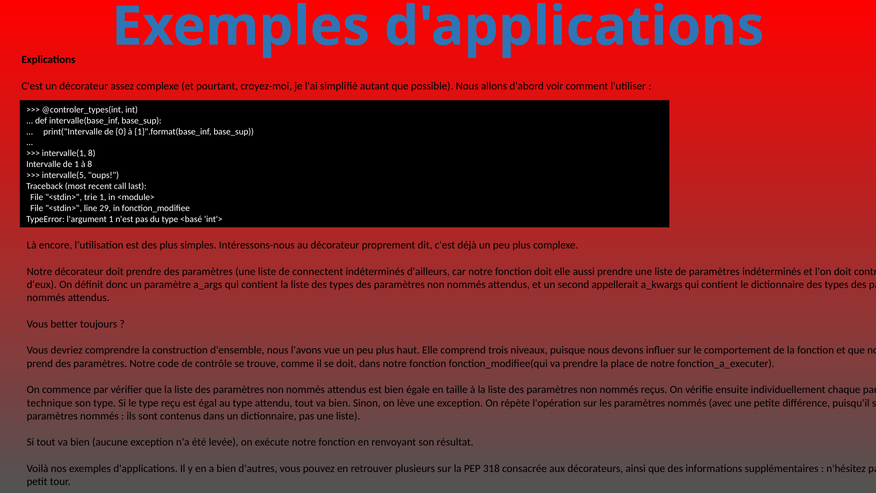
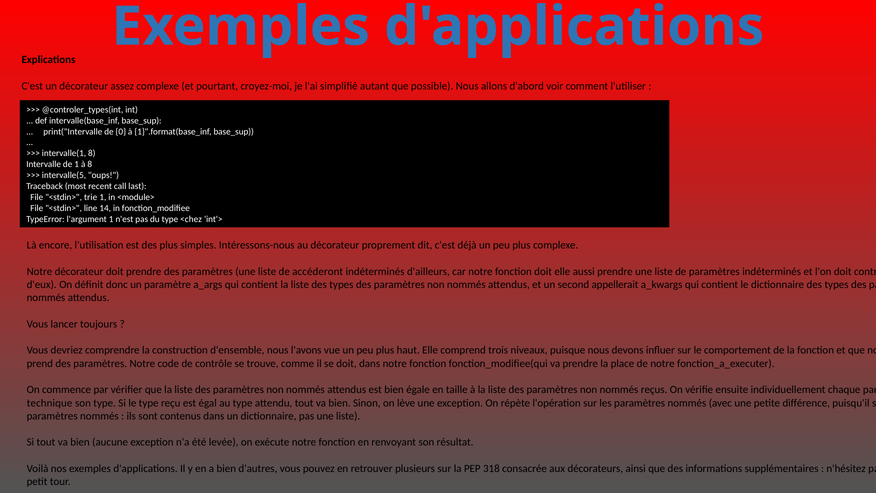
29: 29 -> 14
<basé: <basé -> <chez
connectent: connectent -> accéderont
better: better -> lancer
